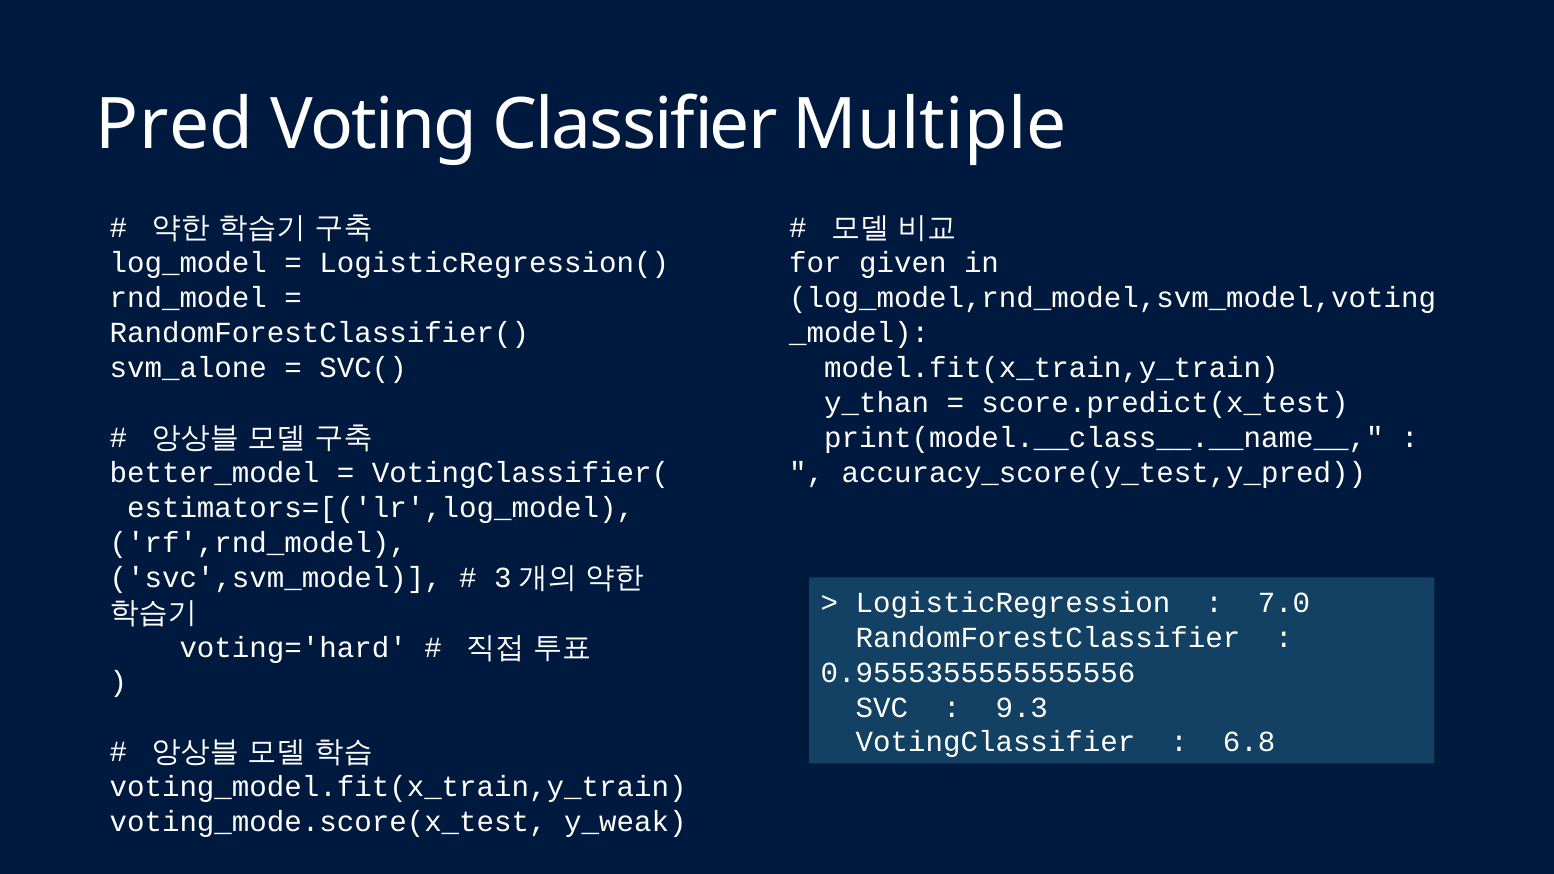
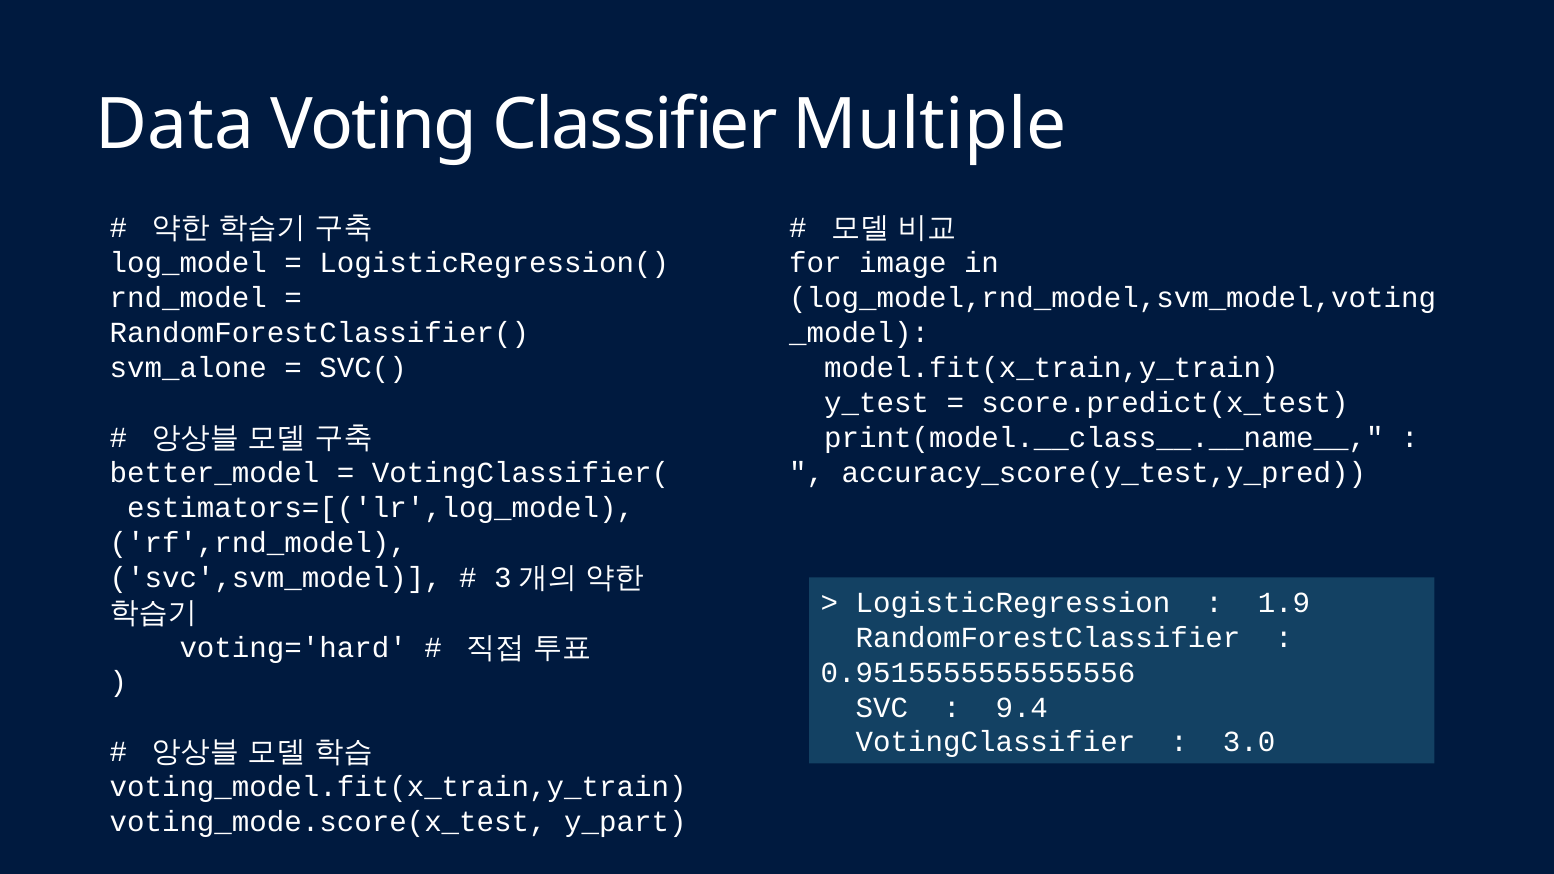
Pred: Pred -> Data
given: given -> image
y_than: y_than -> y_test
7.0: 7.0 -> 1.9
0.9555355555555556: 0.9555355555555556 -> 0.9515555555555556
9.3: 9.3 -> 9.4
6.8: 6.8 -> 3.0
y_weak: y_weak -> y_part
